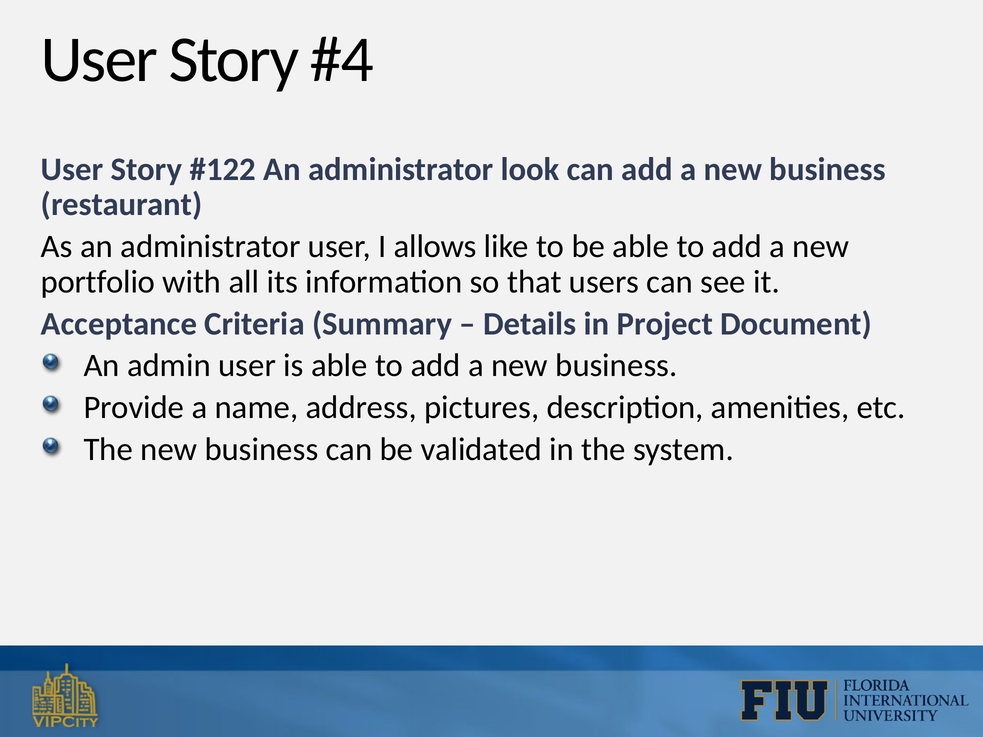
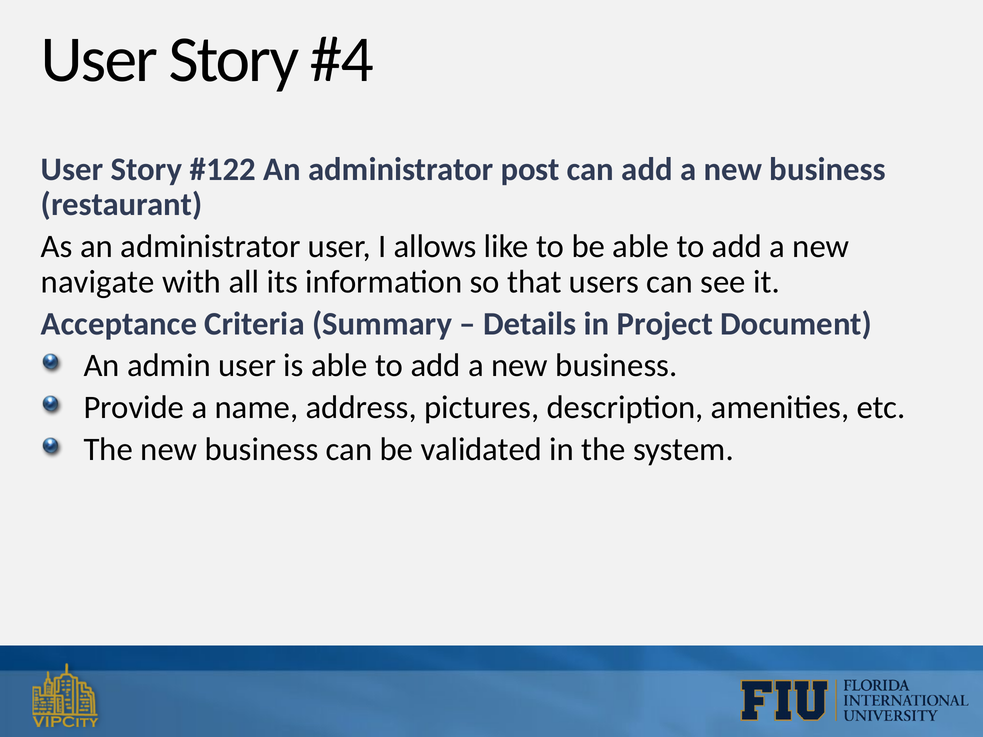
look: look -> post
portfolio: portfolio -> navigate
